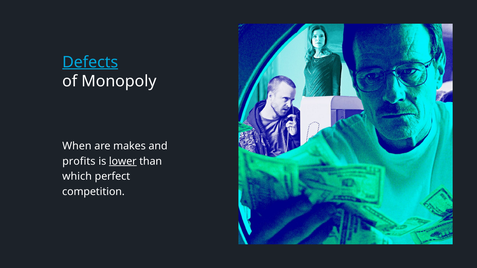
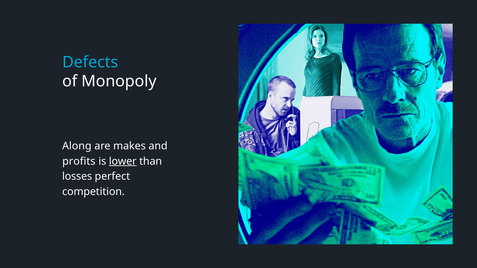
Defects underline: present -> none
When: When -> Along
which: which -> losses
